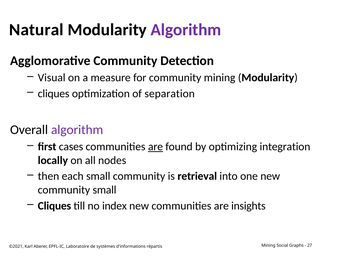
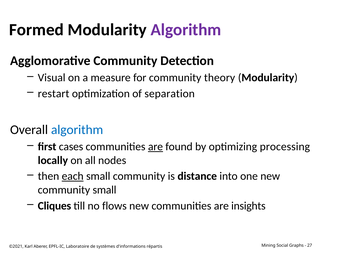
Natural: Natural -> Formed
community mining: mining -> theory
cliques at (54, 93): cliques -> restart
algorithm at (77, 130) colour: purple -> blue
integration: integration -> processing
each underline: none -> present
retrieval: retrieval -> distance
index: index -> flows
